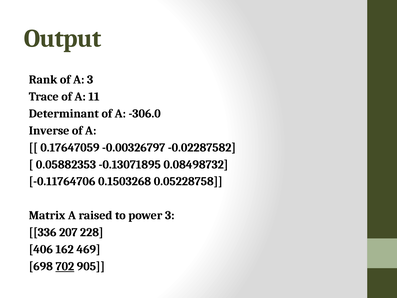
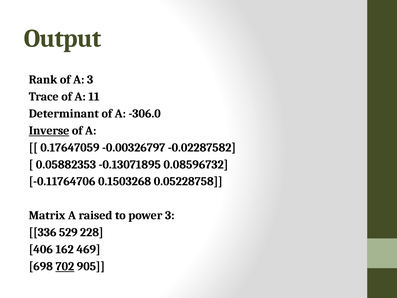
Inverse underline: none -> present
0.08498732: 0.08498732 -> 0.08596732
207: 207 -> 529
